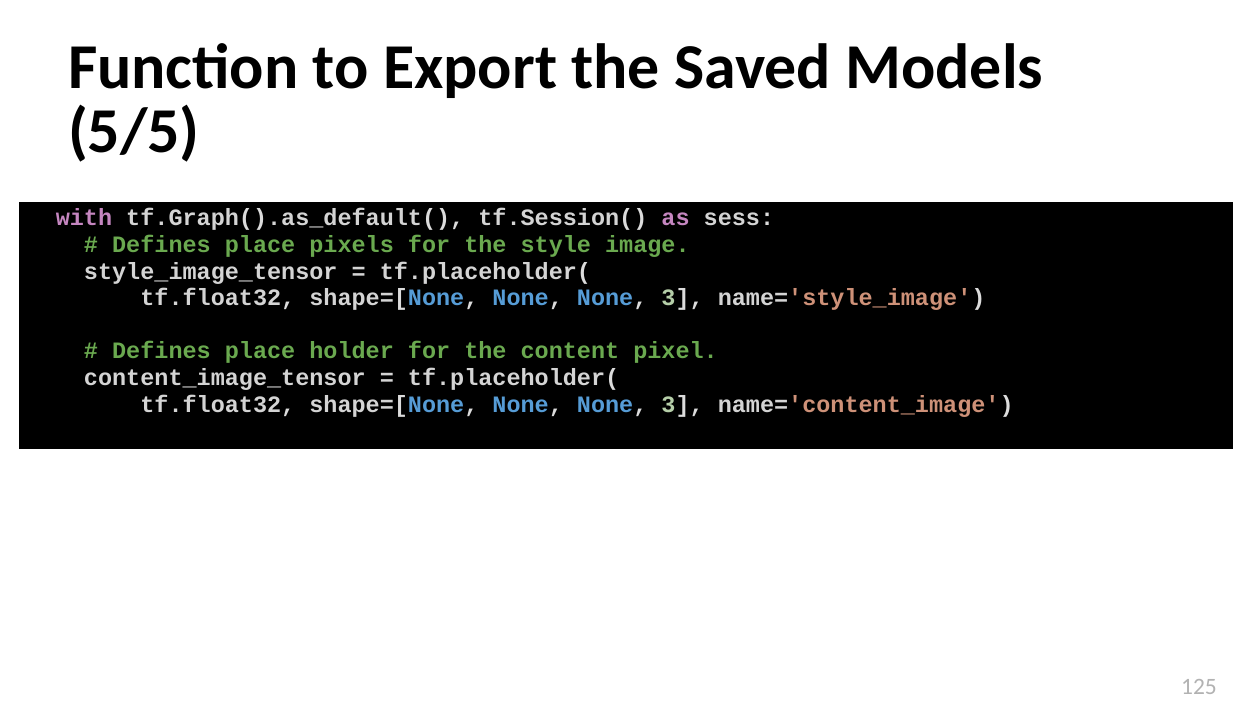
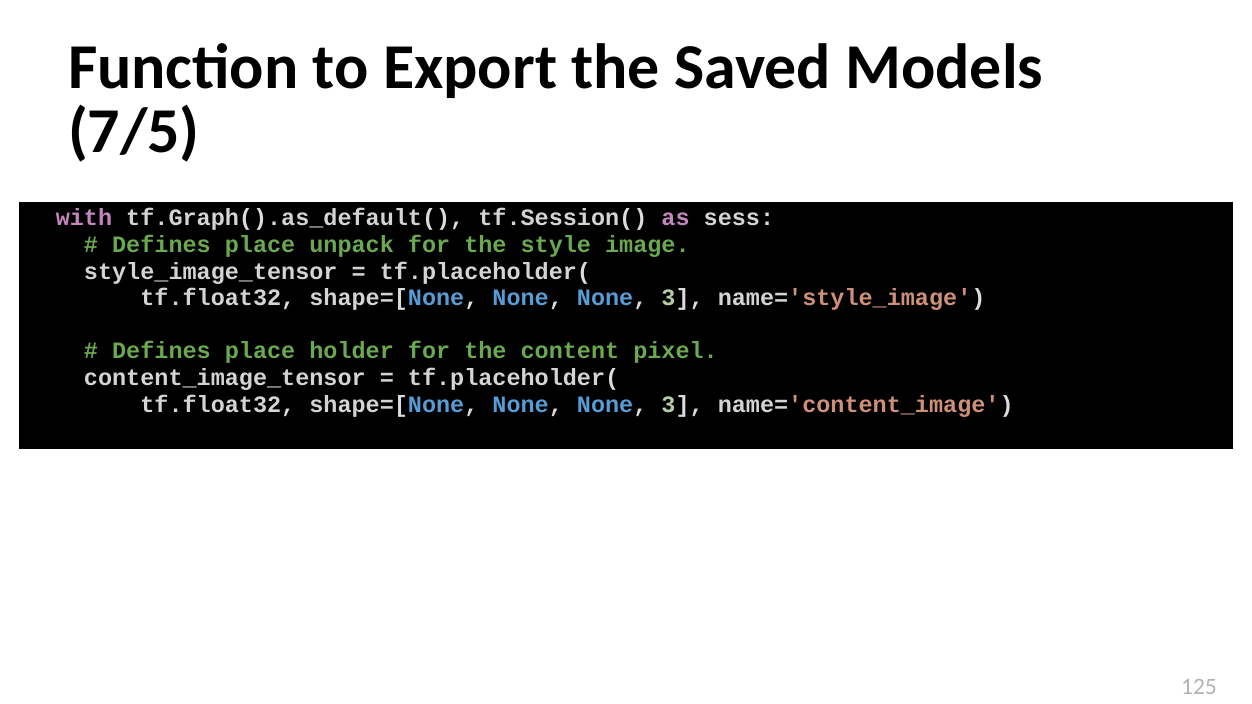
5/5: 5/5 -> 7/5
pixels: pixels -> unpack
